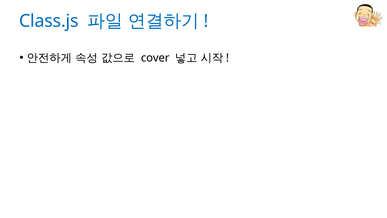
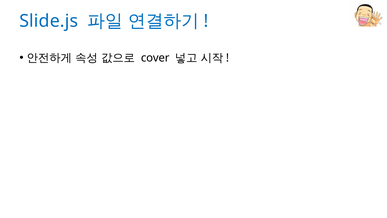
Class.js: Class.js -> Slide.js
